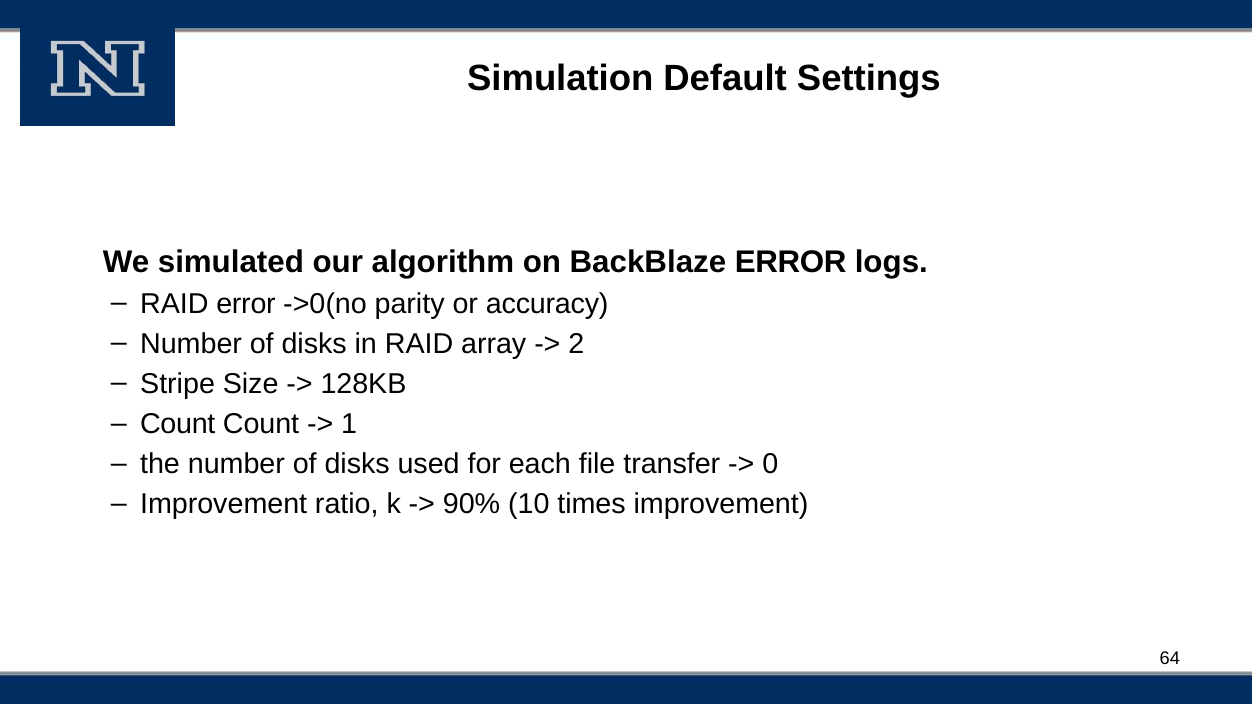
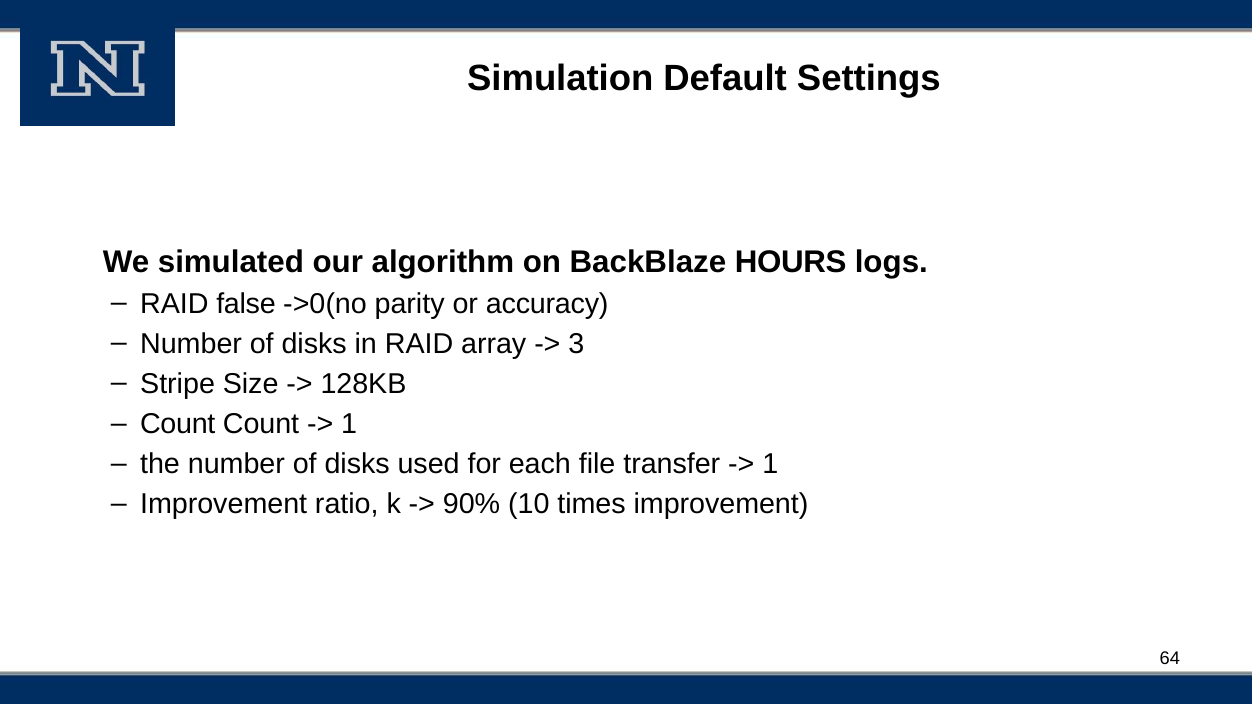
BackBlaze ERROR: ERROR -> HOURS
RAID error: error -> false
2: 2 -> 3
0 at (770, 465): 0 -> 1
